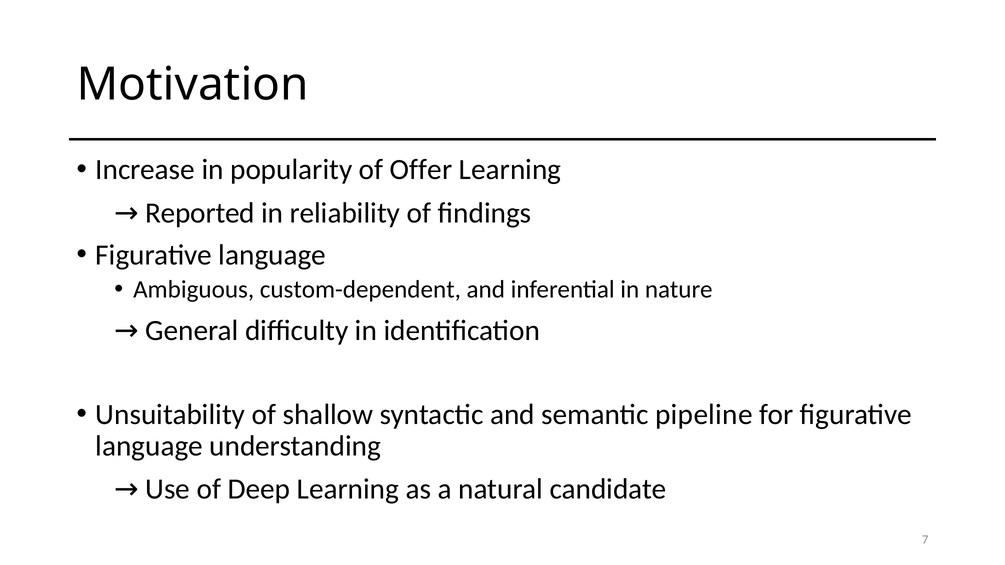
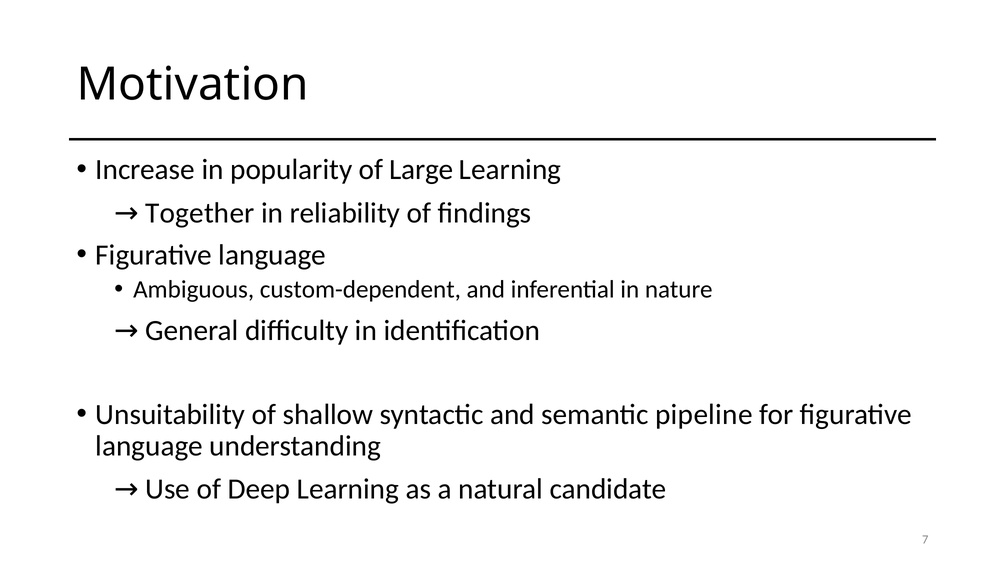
Offer: Offer -> Large
Reported: Reported -> Together
